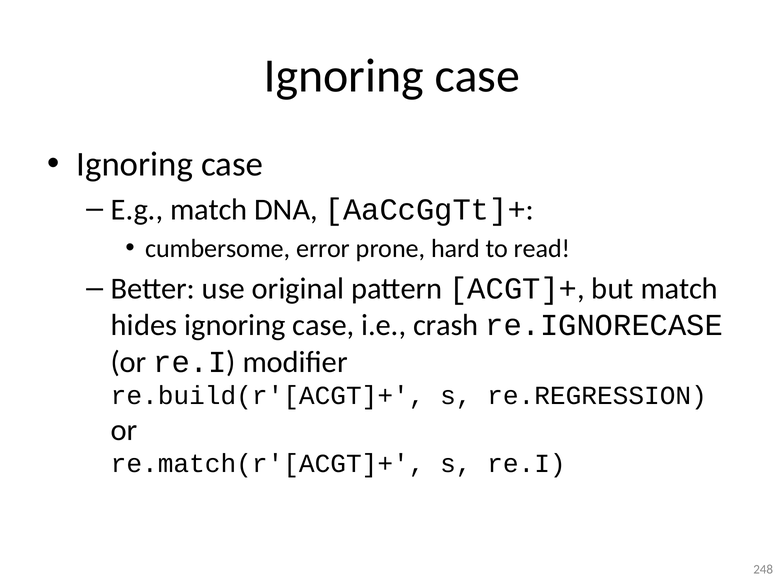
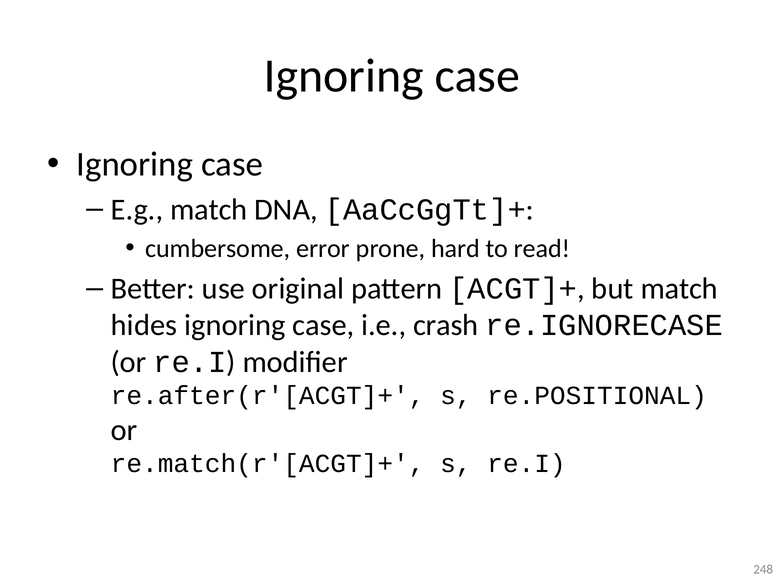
re.build(r'[ACGT]+: re.build(r'[ACGT]+ -> re.after(r'[ACGT]+
re.REGRESSION: re.REGRESSION -> re.POSITIONAL
